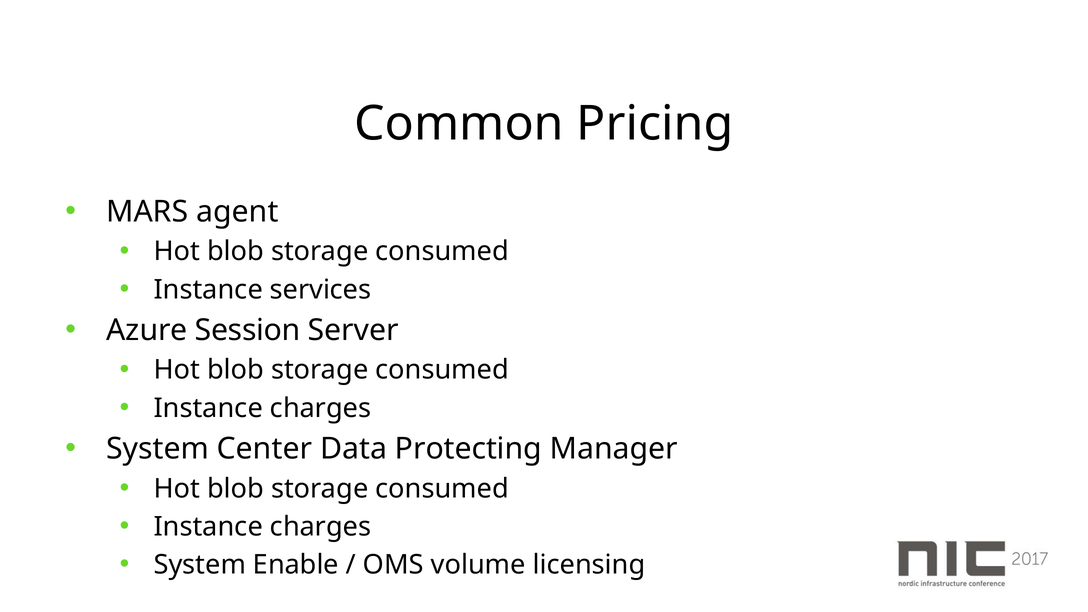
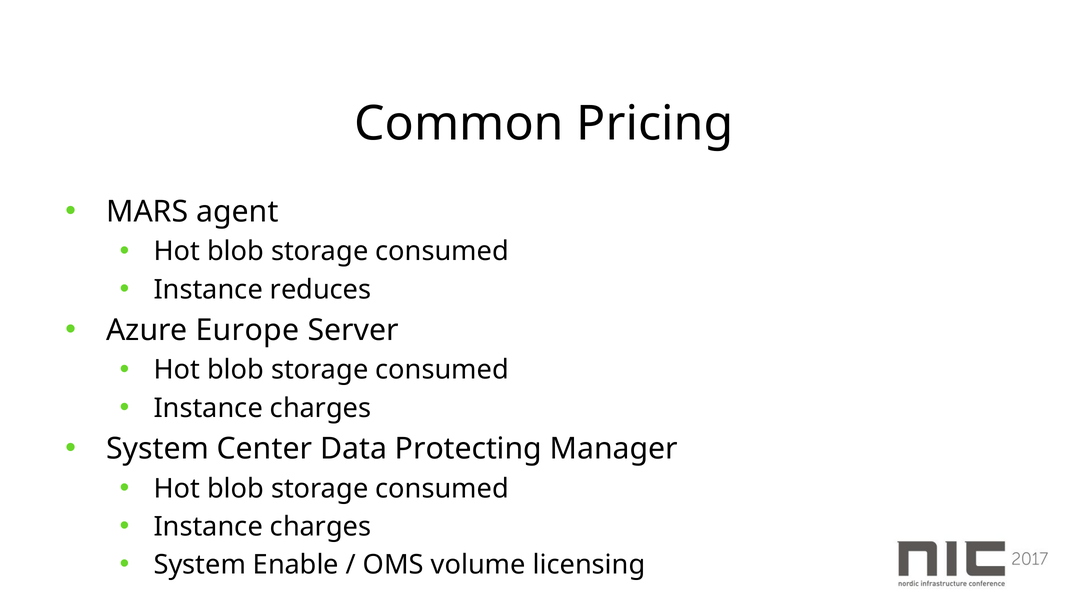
services: services -> reduces
Session: Session -> Europe
